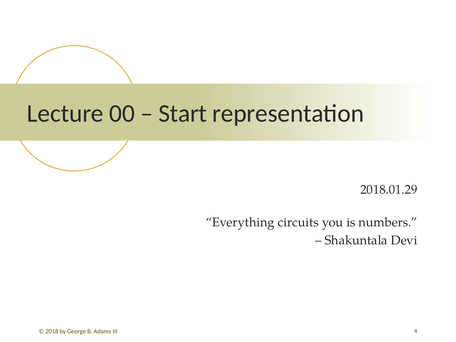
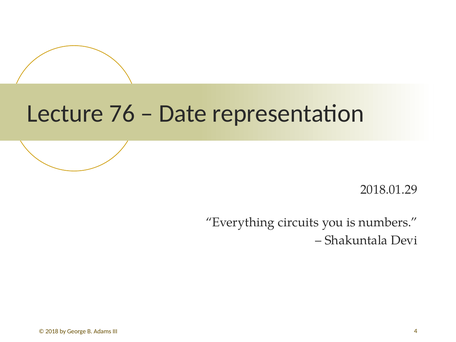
00: 00 -> 76
Start: Start -> Date
